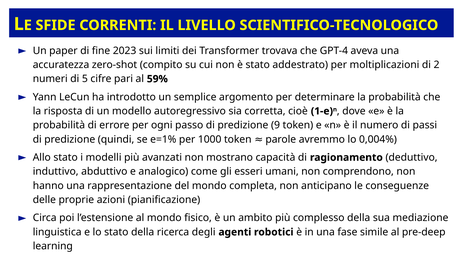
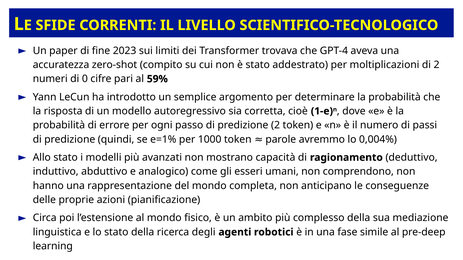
5: 5 -> 0
predizione 9: 9 -> 2
